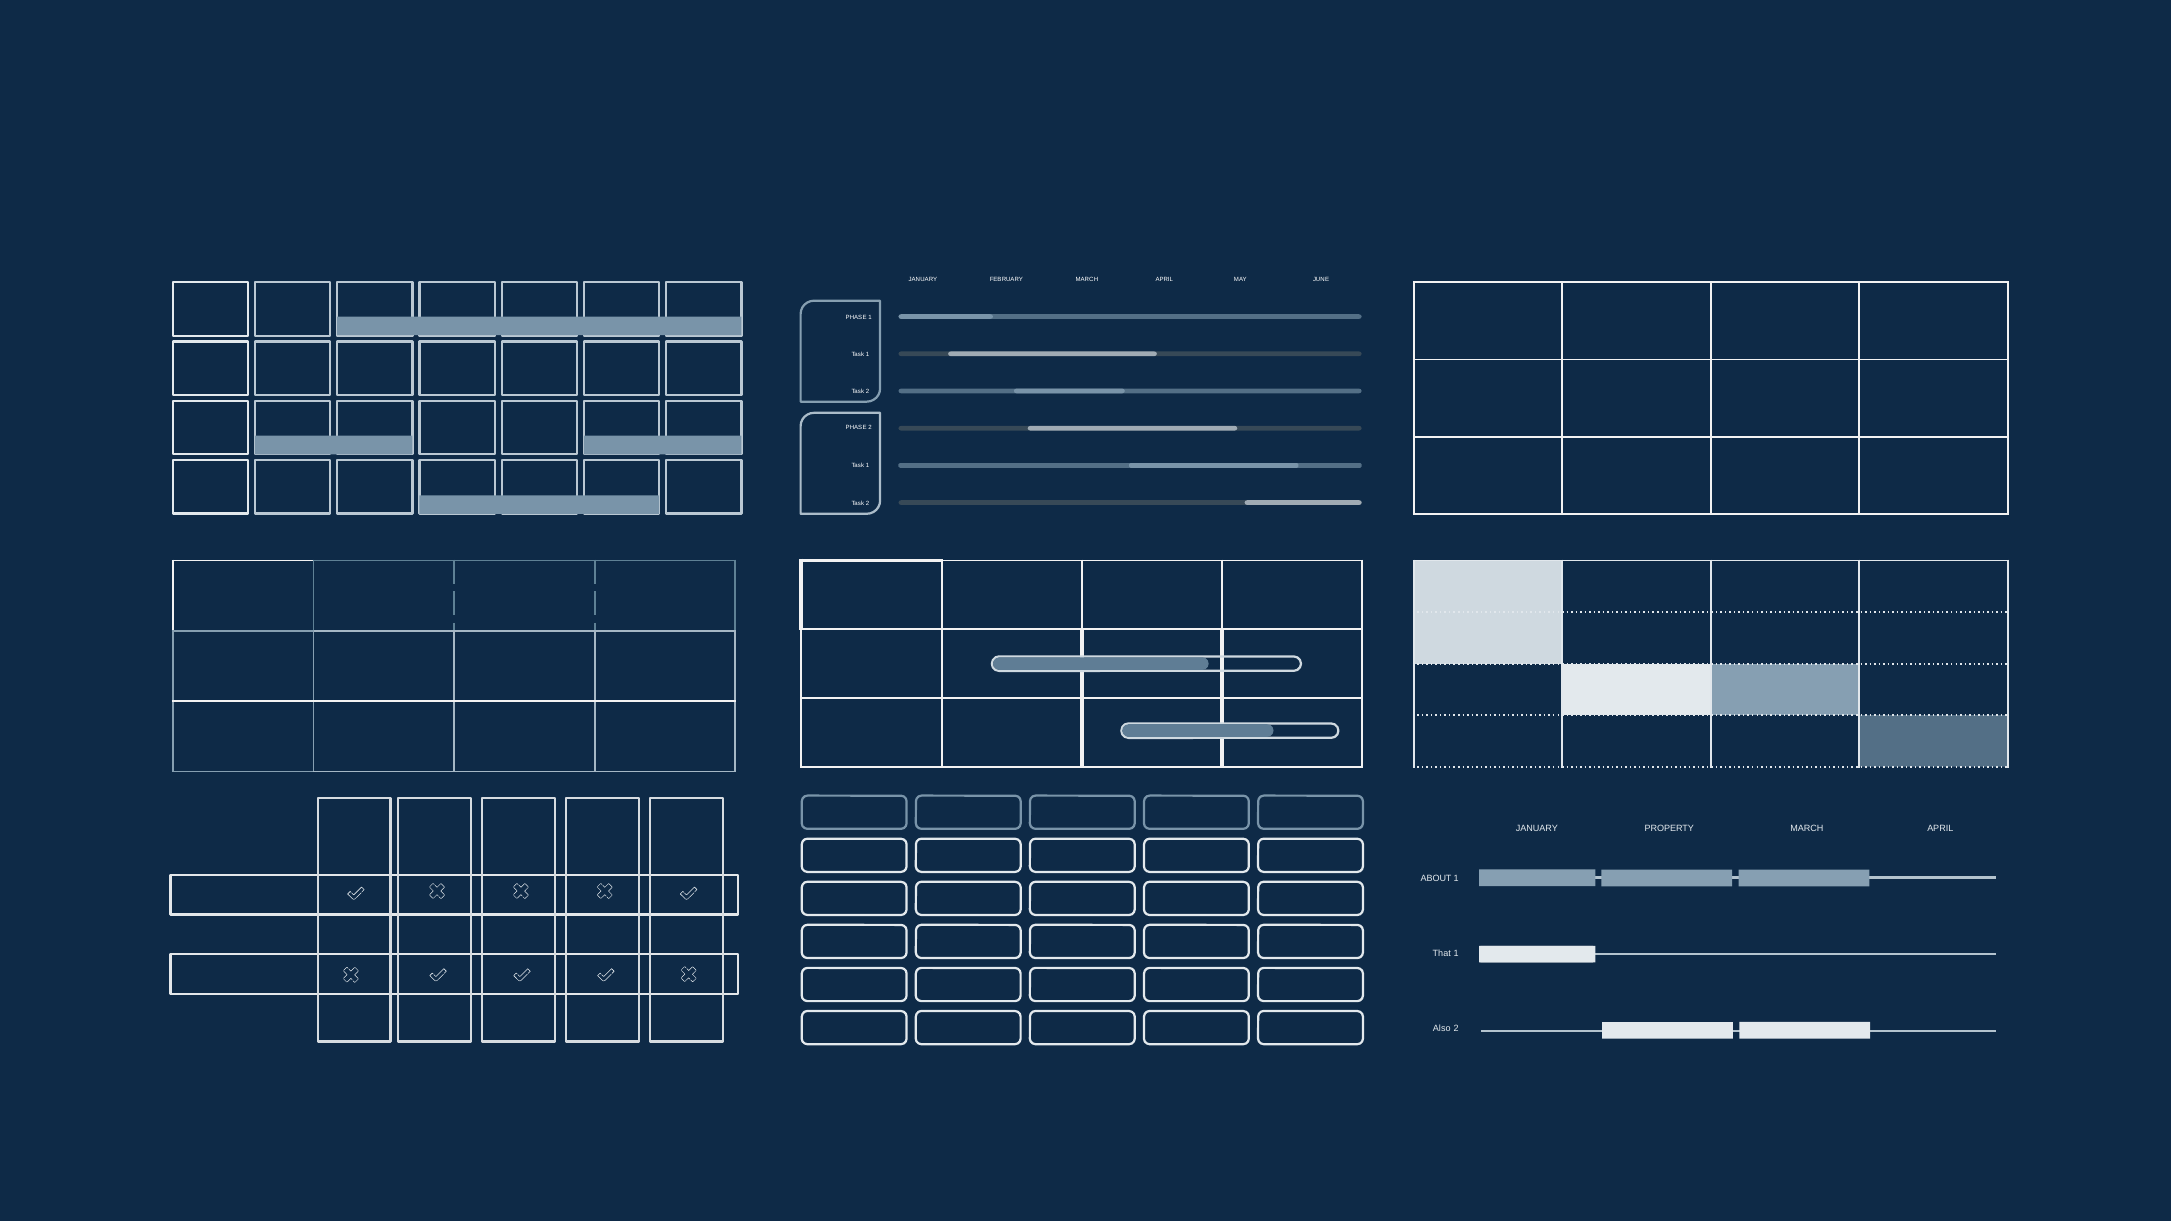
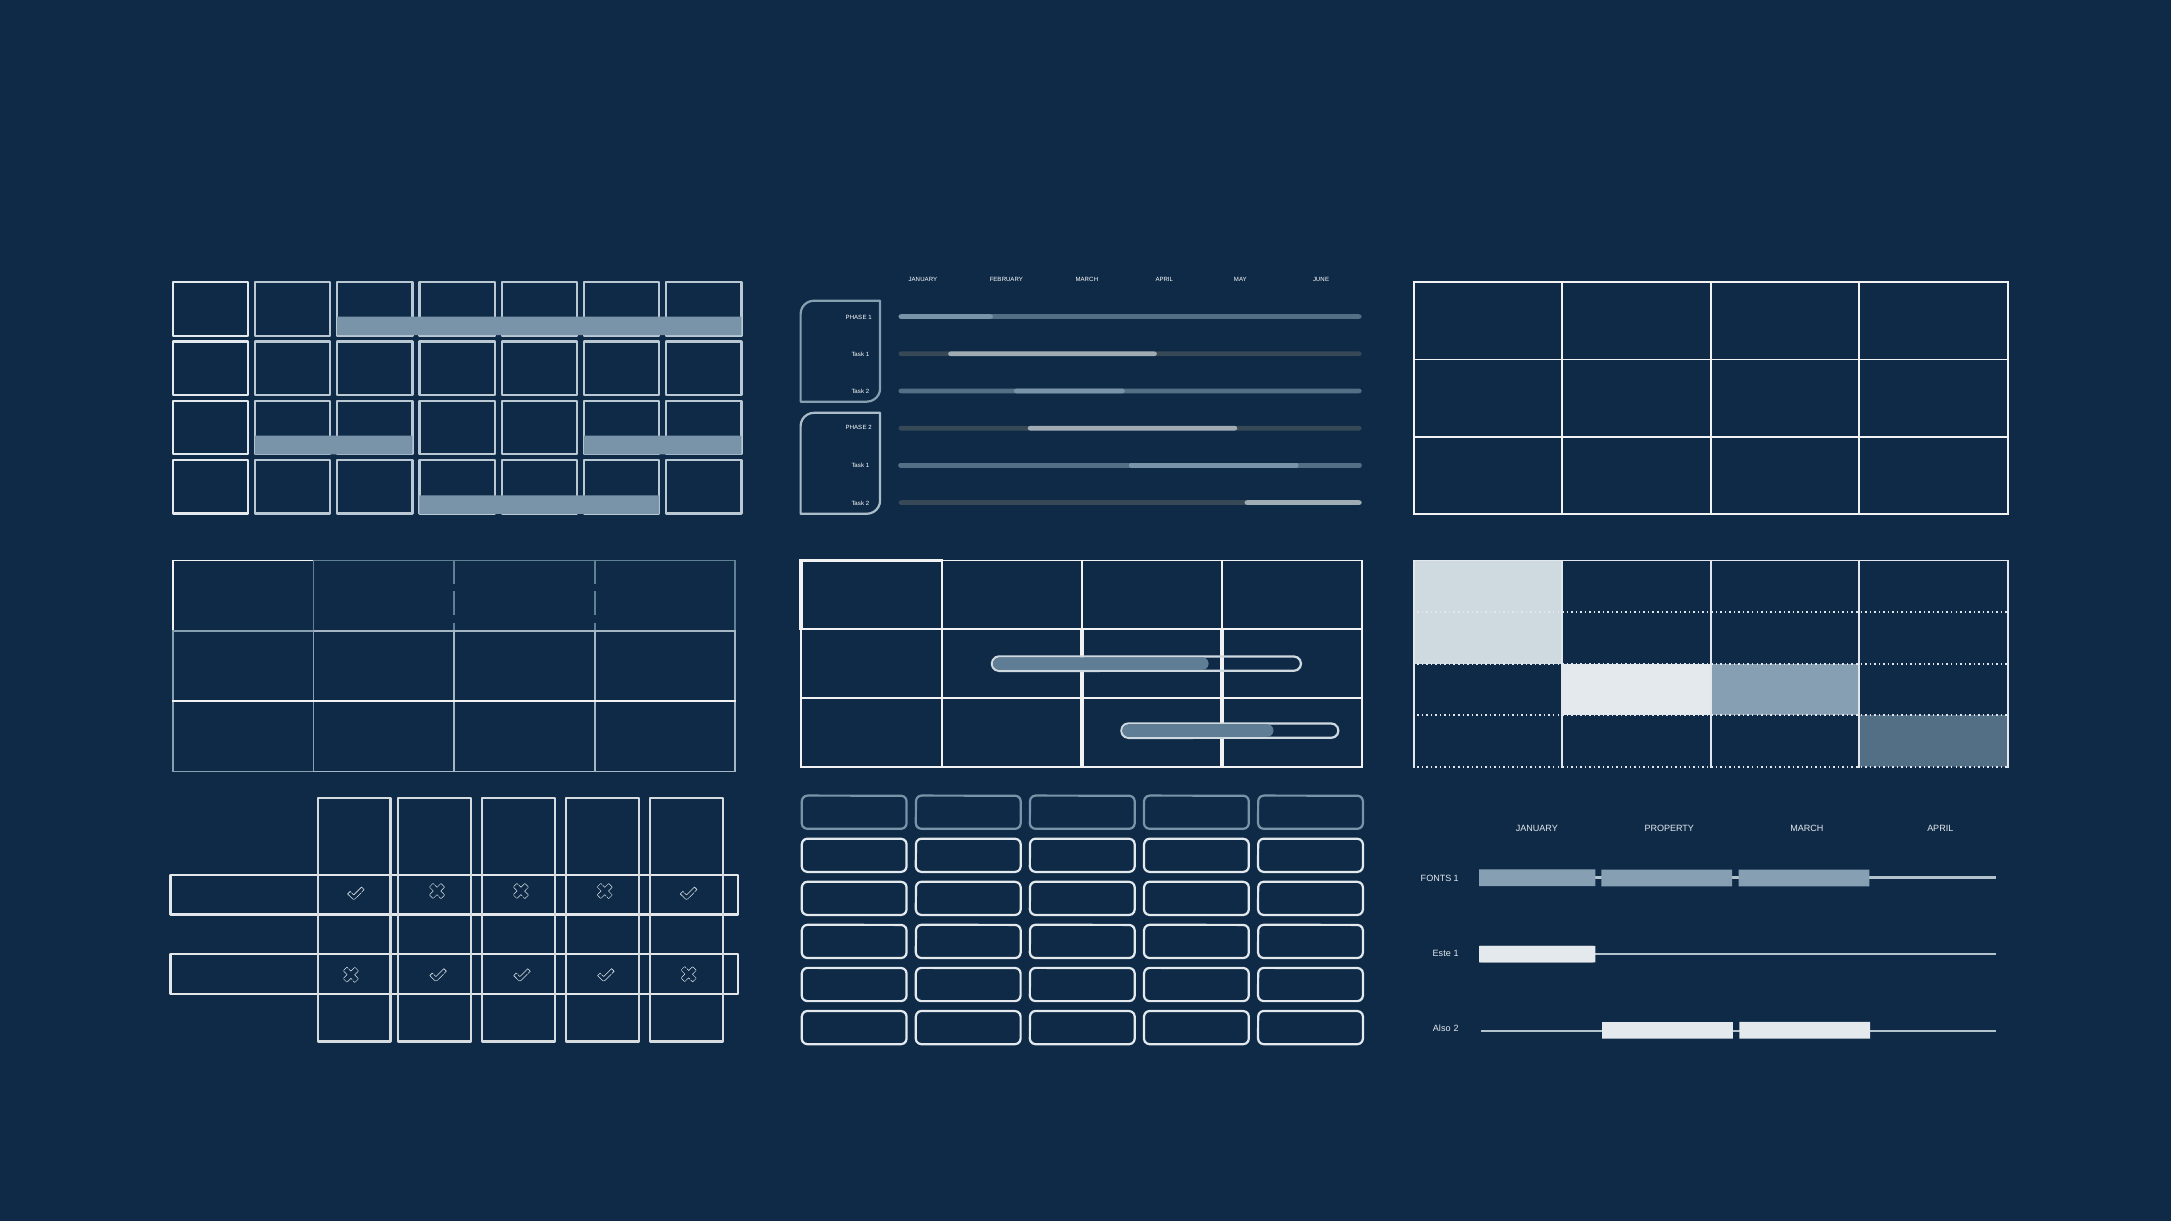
ABOUT: ABOUT -> FONTS
That: That -> Este
